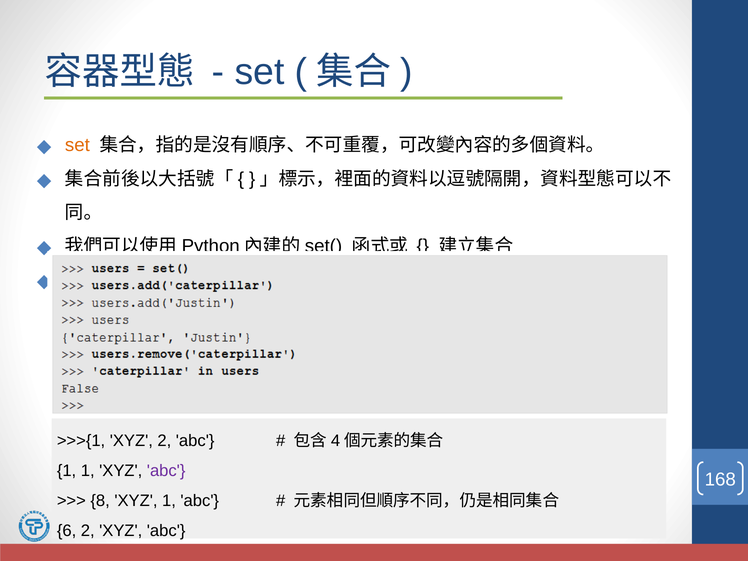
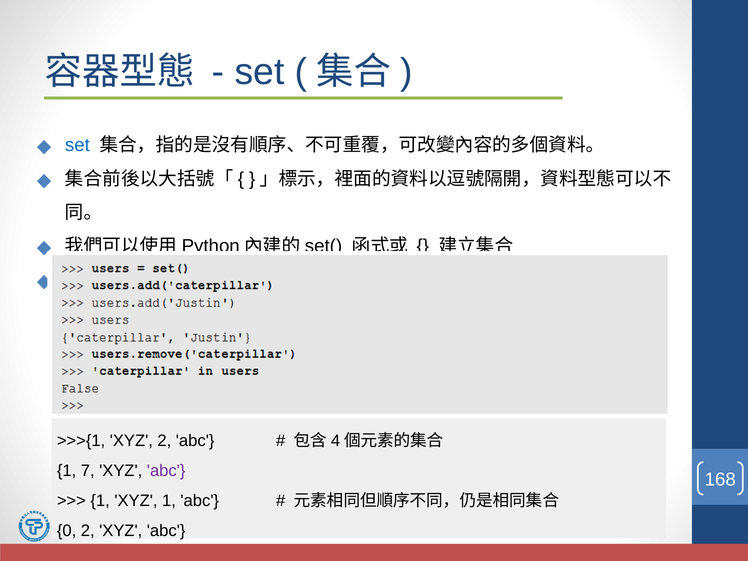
set at (77, 145) colour: orange -> blue
1 1: 1 -> 7
8 at (100, 501): 8 -> 1
6: 6 -> 0
